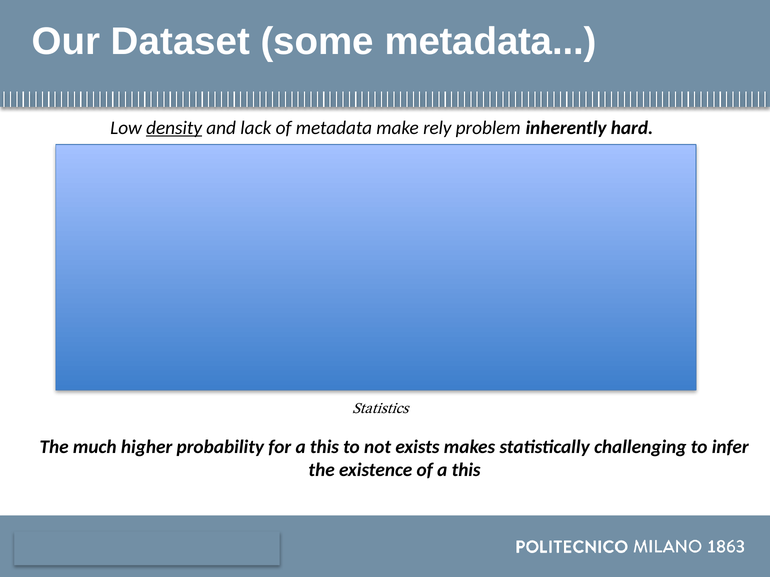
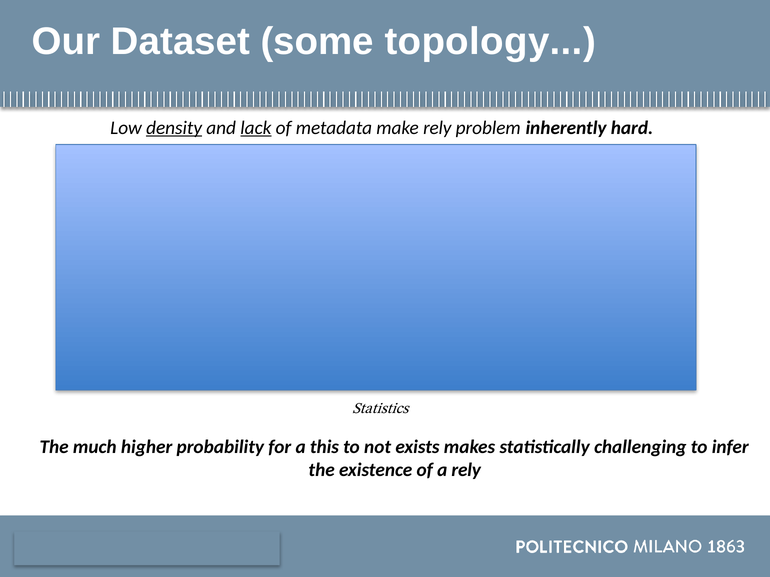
some metadata: metadata -> topology
lack underline: none -> present
of a this: this -> rely
